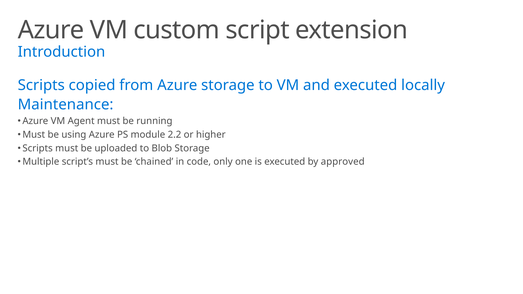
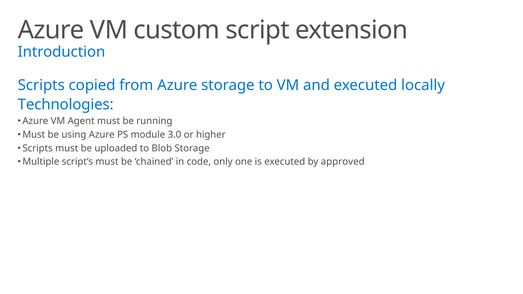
Maintenance: Maintenance -> Technologies
2.2: 2.2 -> 3.0
